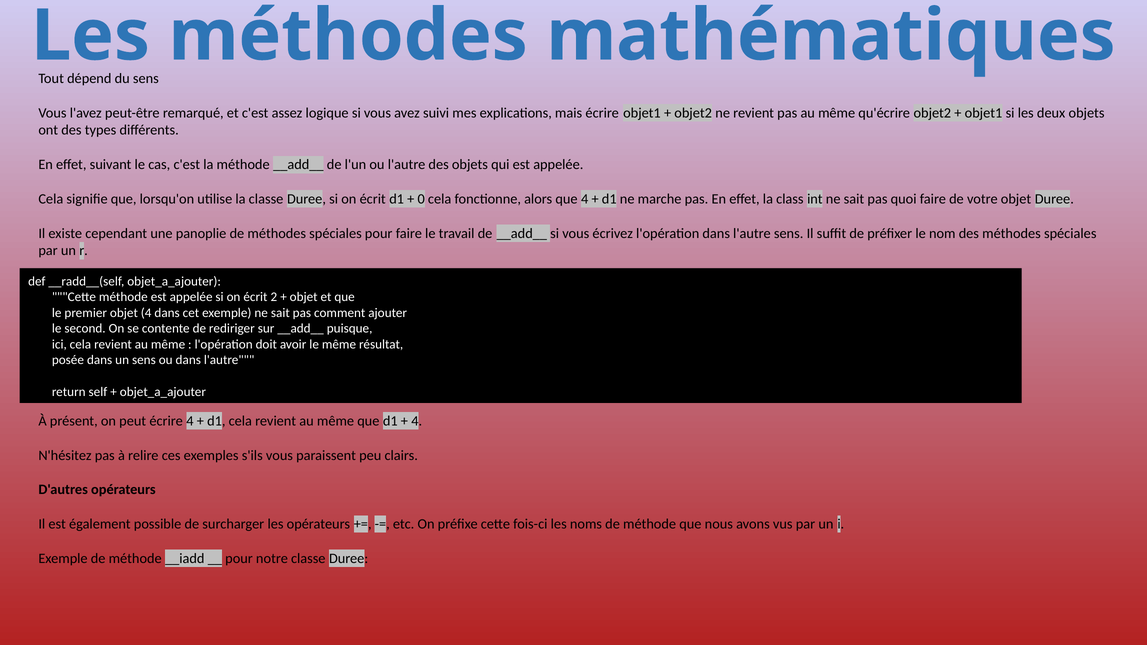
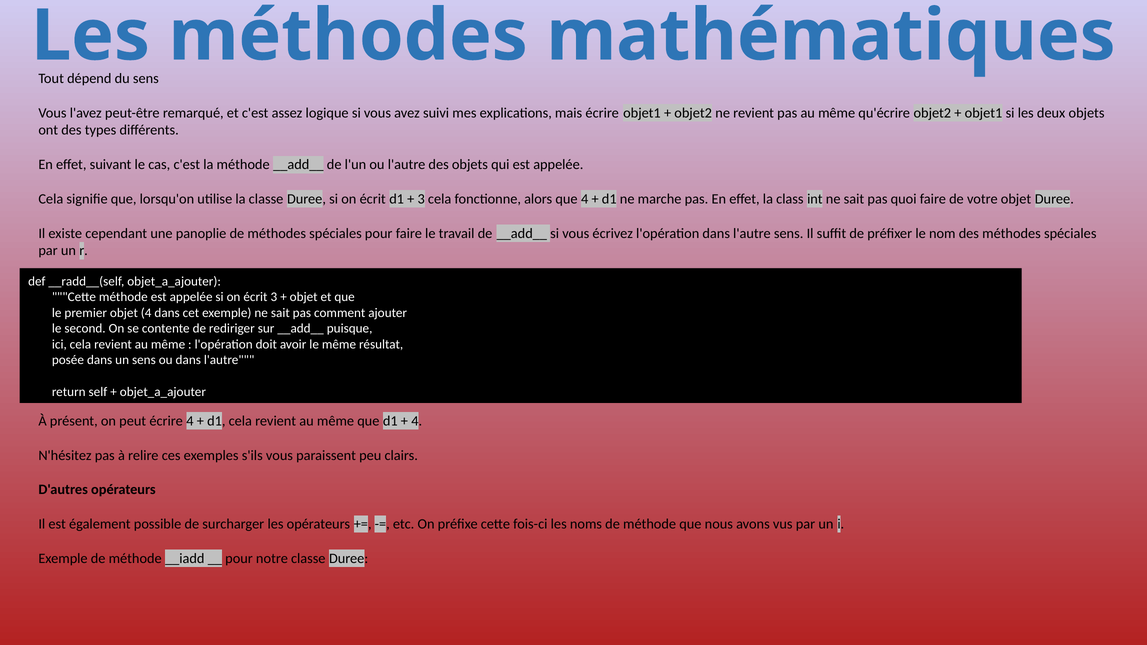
0 at (421, 199): 0 -> 3
écrit 2: 2 -> 3
